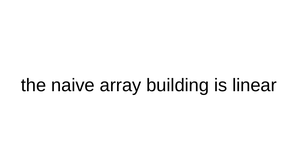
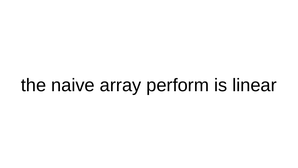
building: building -> perform
